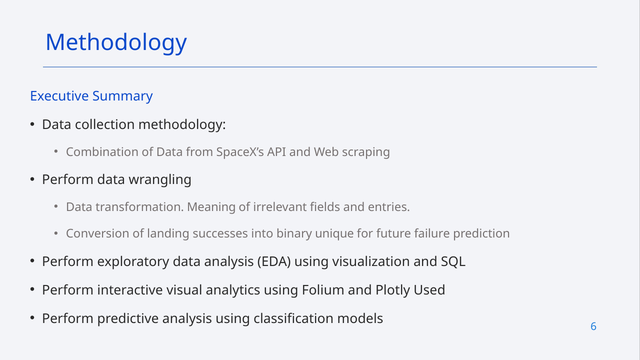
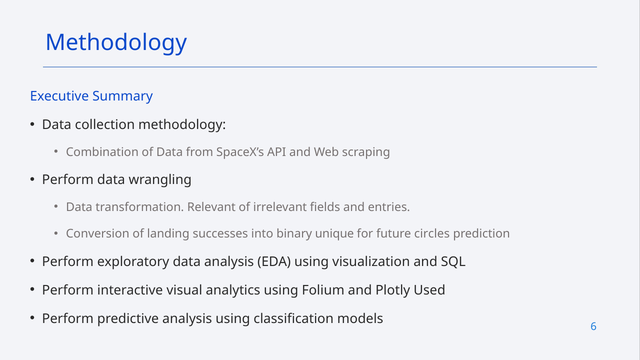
Meaning: Meaning -> Relevant
failure: failure -> circles
